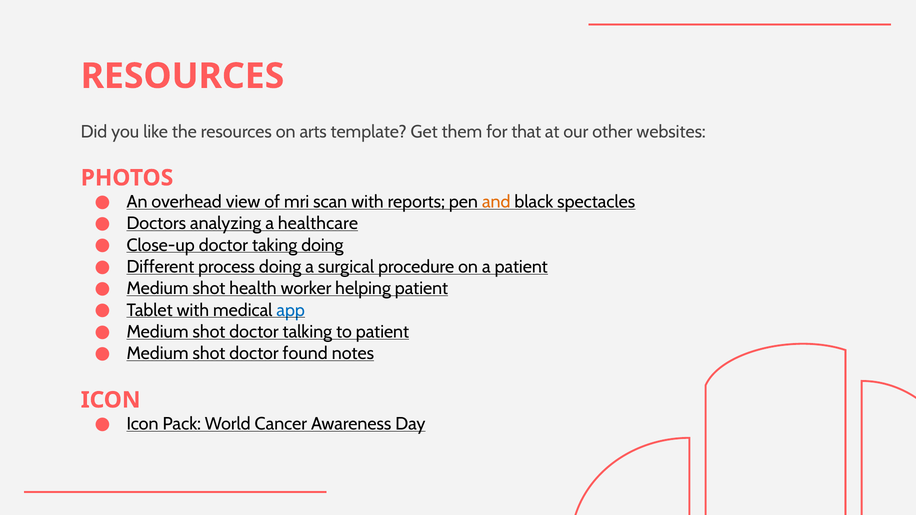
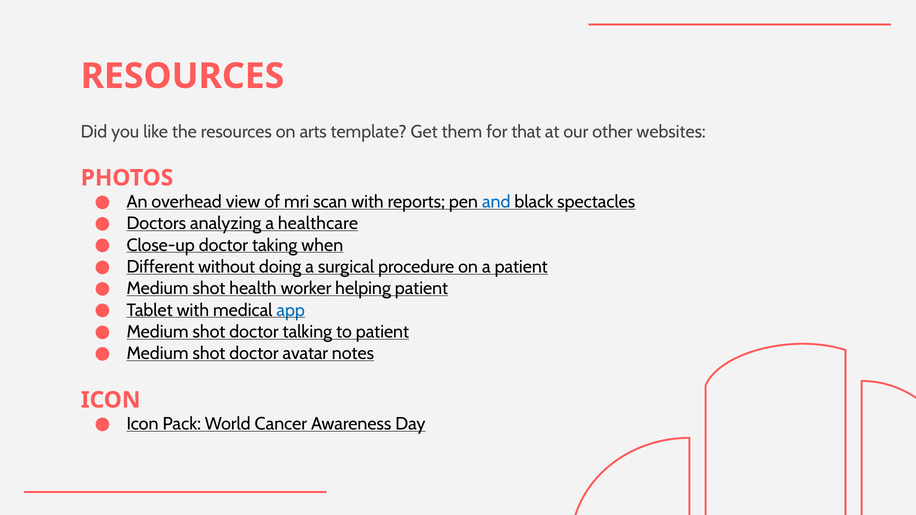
and colour: orange -> blue
taking doing: doing -> when
process: process -> without
found: found -> avatar
